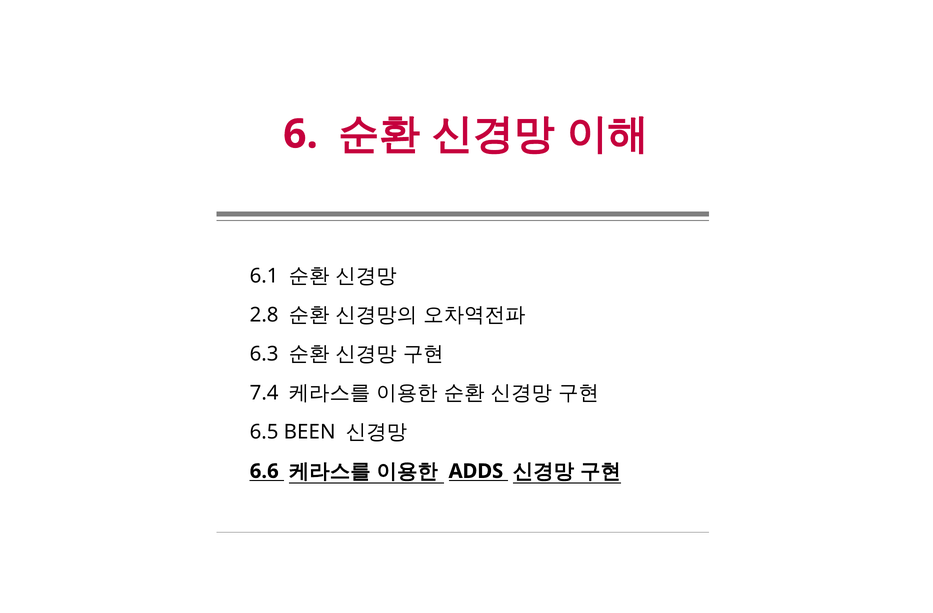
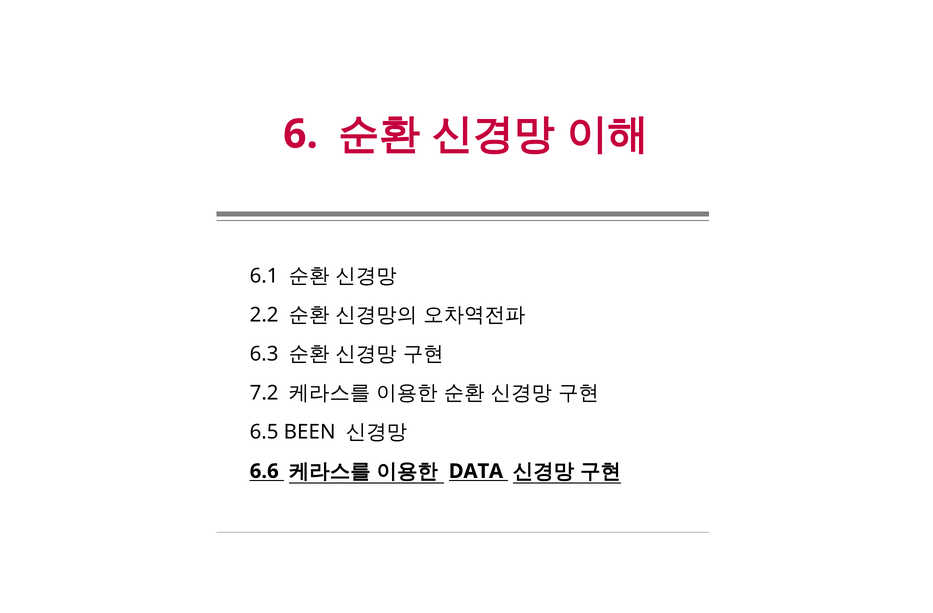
2.8: 2.8 -> 2.2
7.4: 7.4 -> 7.2
ADDS: ADDS -> DATA
